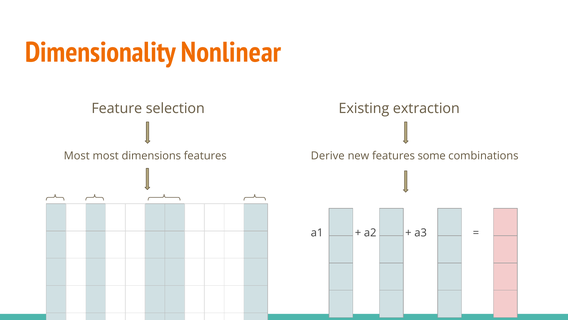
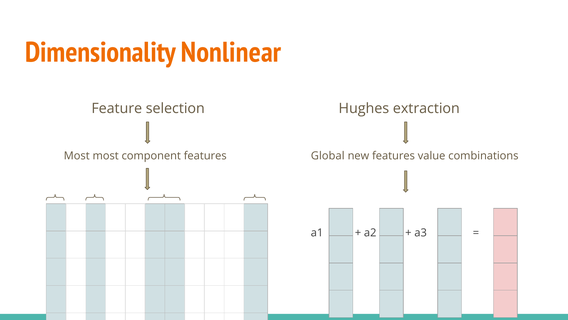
Existing: Existing -> Hughes
dimensions: dimensions -> component
Derive: Derive -> Global
some: some -> value
